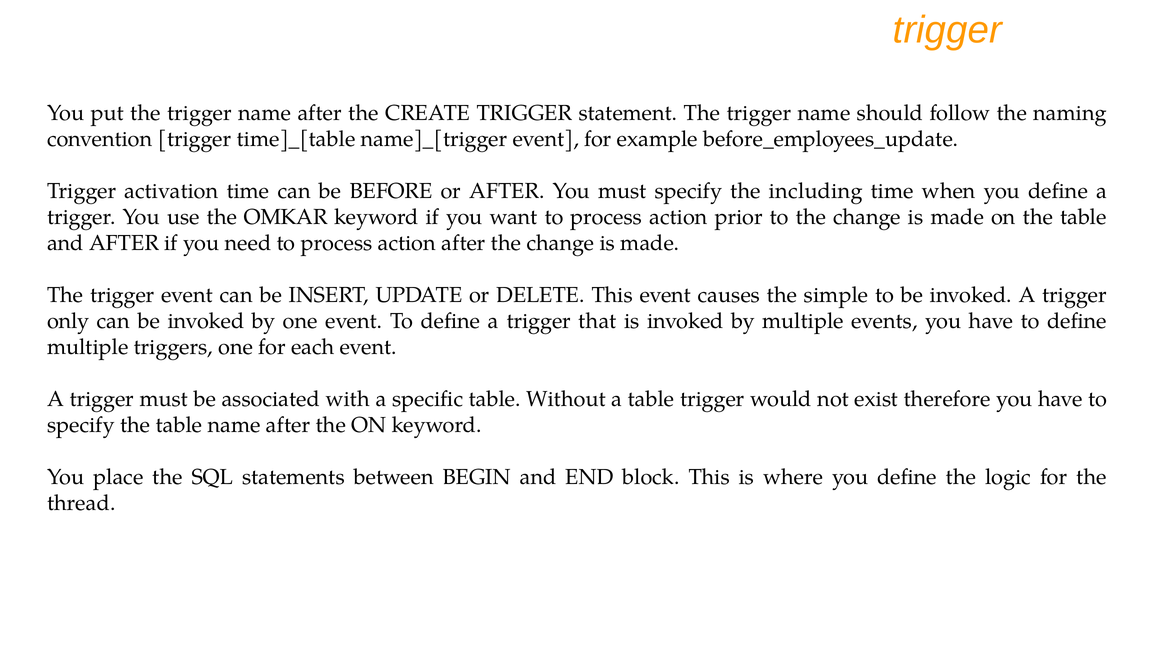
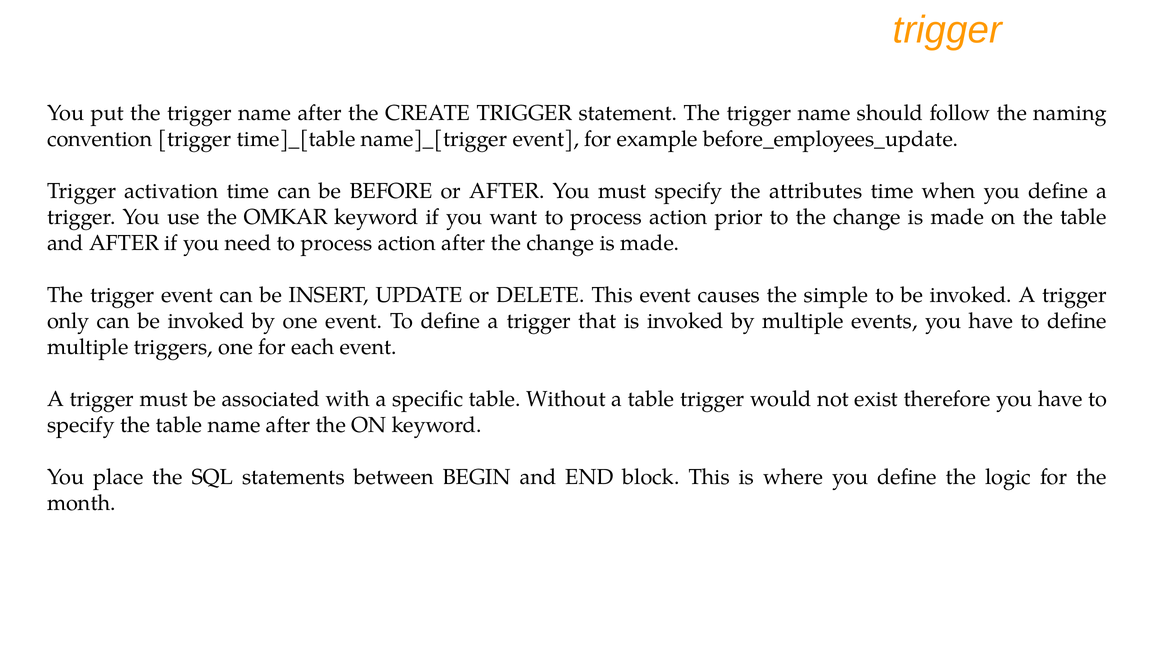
including: including -> attributes
thread: thread -> month
